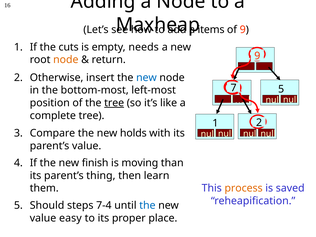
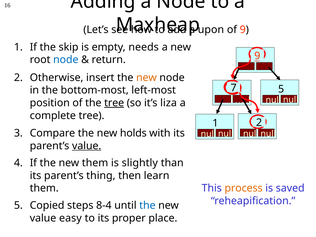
items: items -> upon
cuts: cuts -> skip
node at (66, 60) colour: orange -> blue
new at (146, 78) colour: blue -> orange
like: like -> liza
value at (87, 146) underline: none -> present
new finish: finish -> them
moving: moving -> slightly
Should: Should -> Copied
7-4: 7-4 -> 8-4
